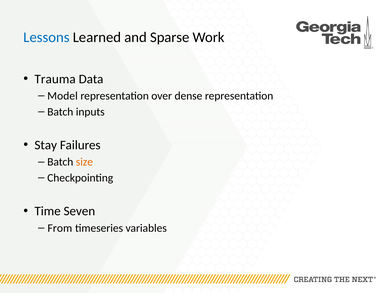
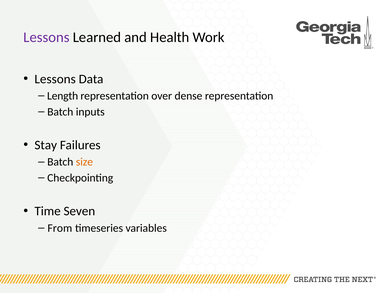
Lessons at (46, 37) colour: blue -> purple
Sparse: Sparse -> Health
Trauma at (55, 79): Trauma -> Lessons
Model: Model -> Length
